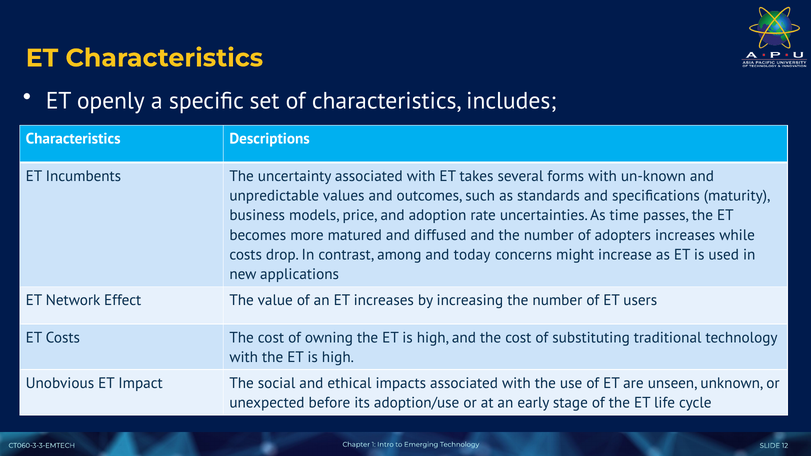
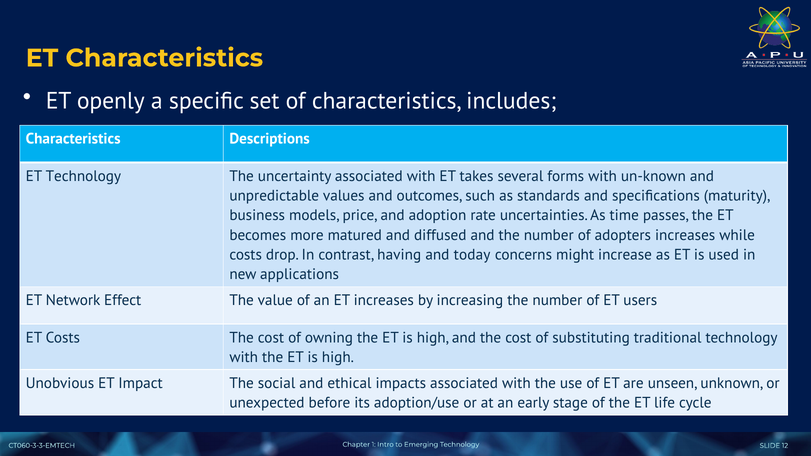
ET Incumbents: Incumbents -> Technology
among: among -> having
